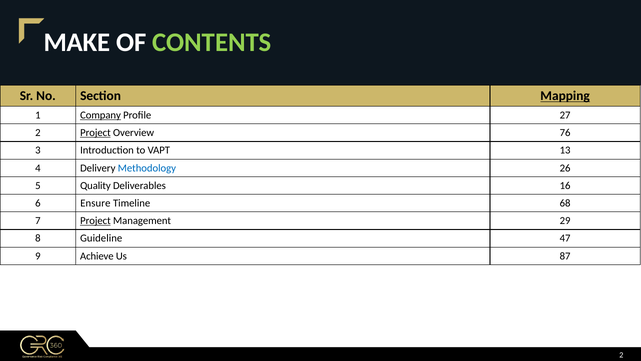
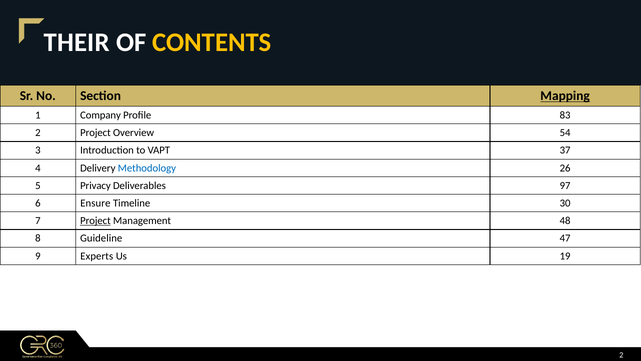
MAKE: MAKE -> THEIR
CONTENTS colour: light green -> yellow
Company underline: present -> none
27: 27 -> 83
Project at (95, 133) underline: present -> none
76: 76 -> 54
13: 13 -> 37
Quality: Quality -> Privacy
16: 16 -> 97
68: 68 -> 30
29: 29 -> 48
Achieve: Achieve -> Experts
87: 87 -> 19
